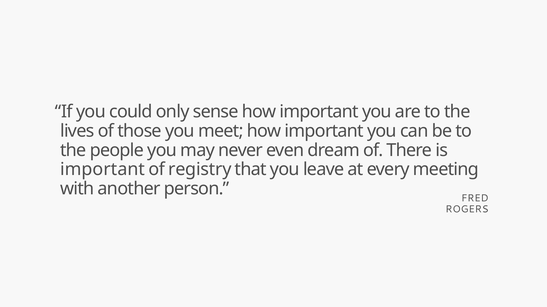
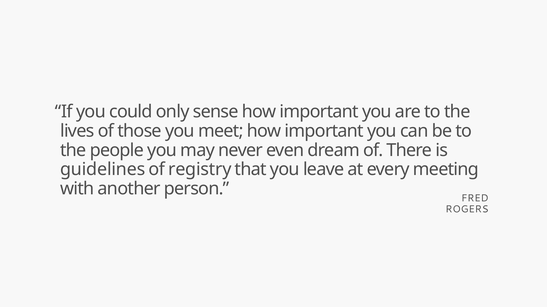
important at (103, 170): important -> guidelines
